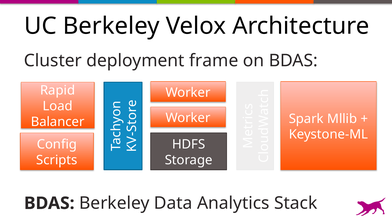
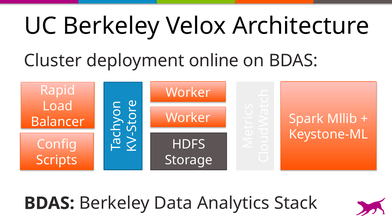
frame: frame -> online
